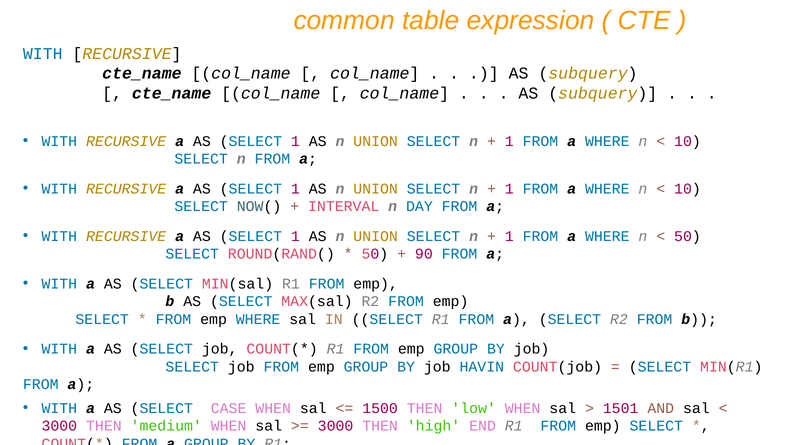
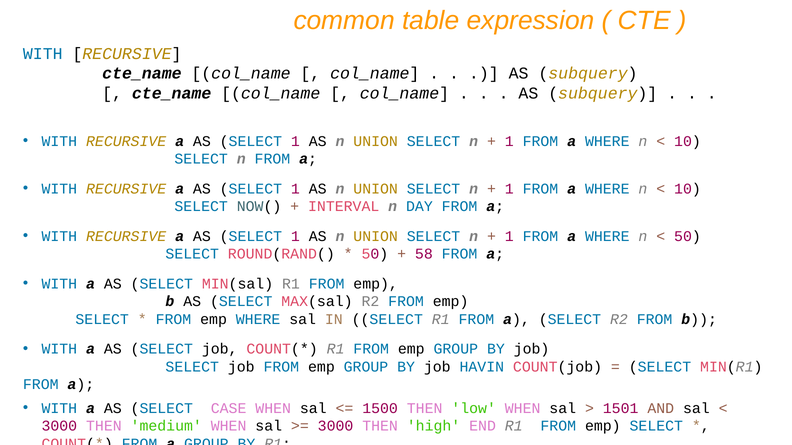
90: 90 -> 58
